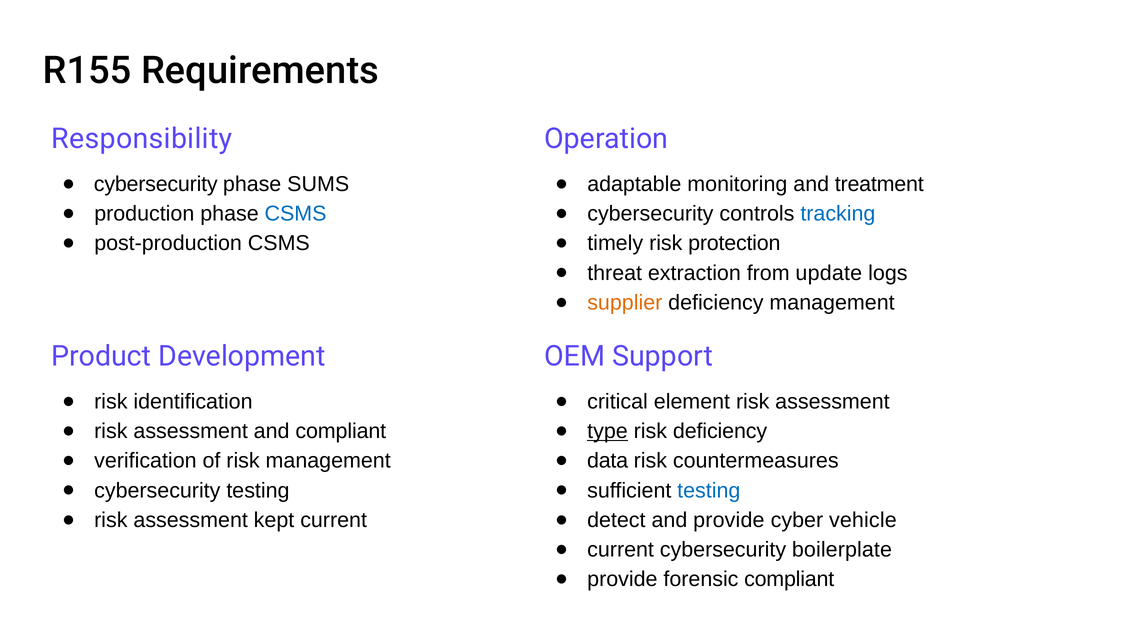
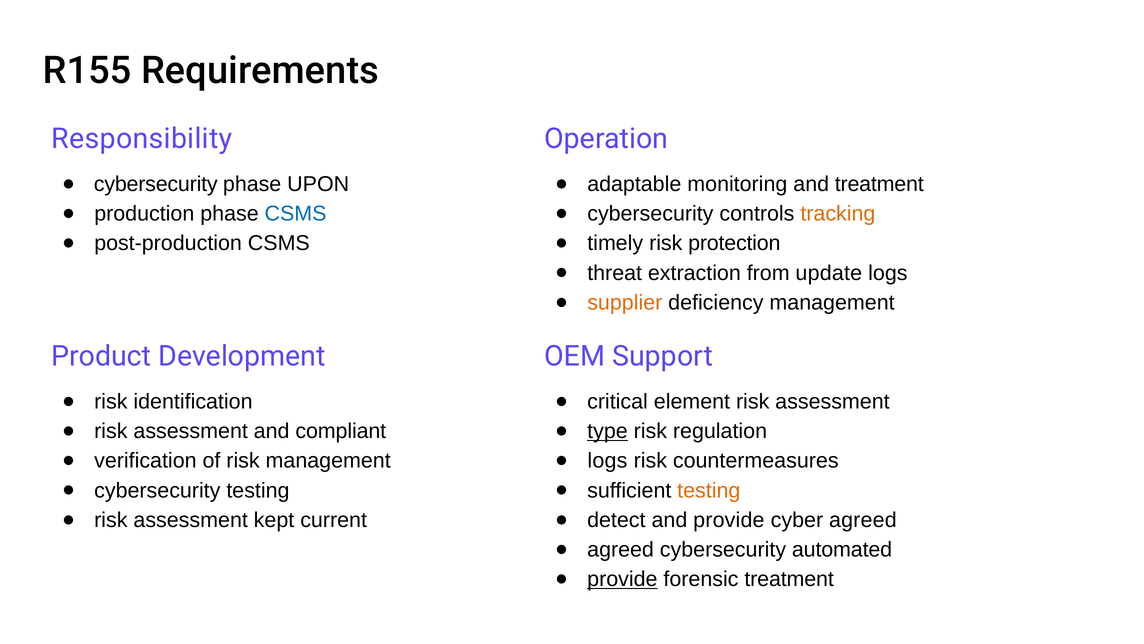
SUMS: SUMS -> UPON
tracking colour: blue -> orange
risk deficiency: deficiency -> regulation
data at (608, 461): data -> logs
testing at (709, 490) colour: blue -> orange
cyber vehicle: vehicle -> agreed
current at (621, 549): current -> agreed
boilerplate: boilerplate -> automated
provide at (622, 579) underline: none -> present
forensic compliant: compliant -> treatment
